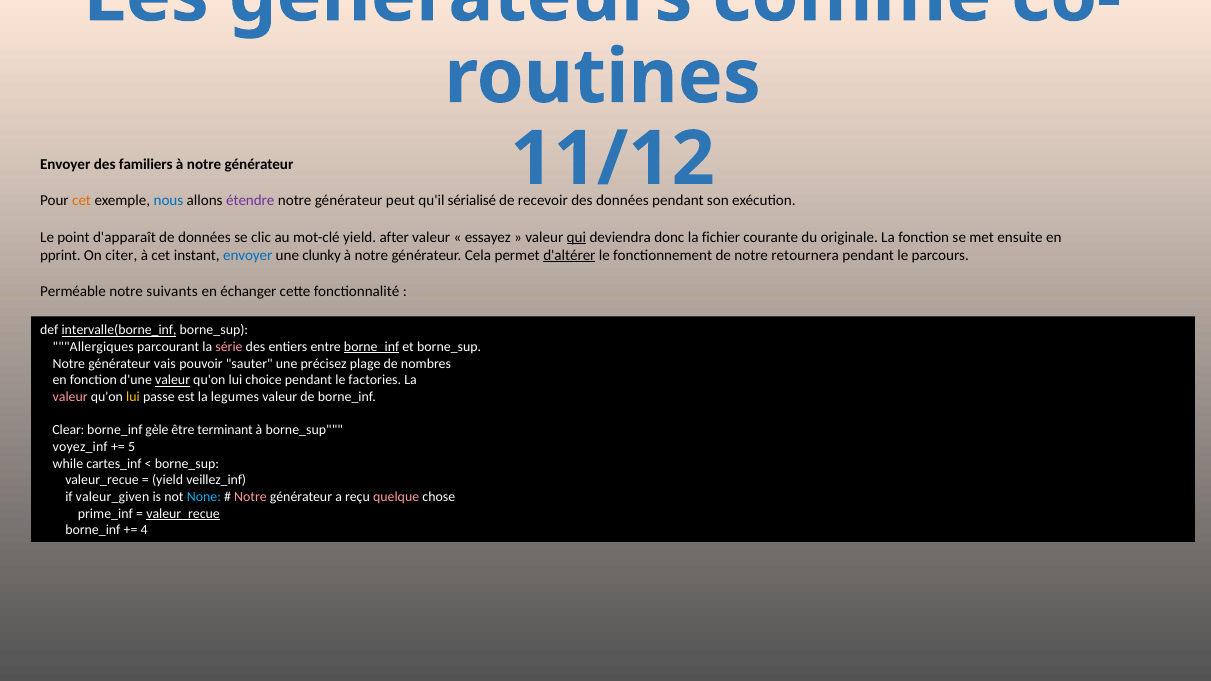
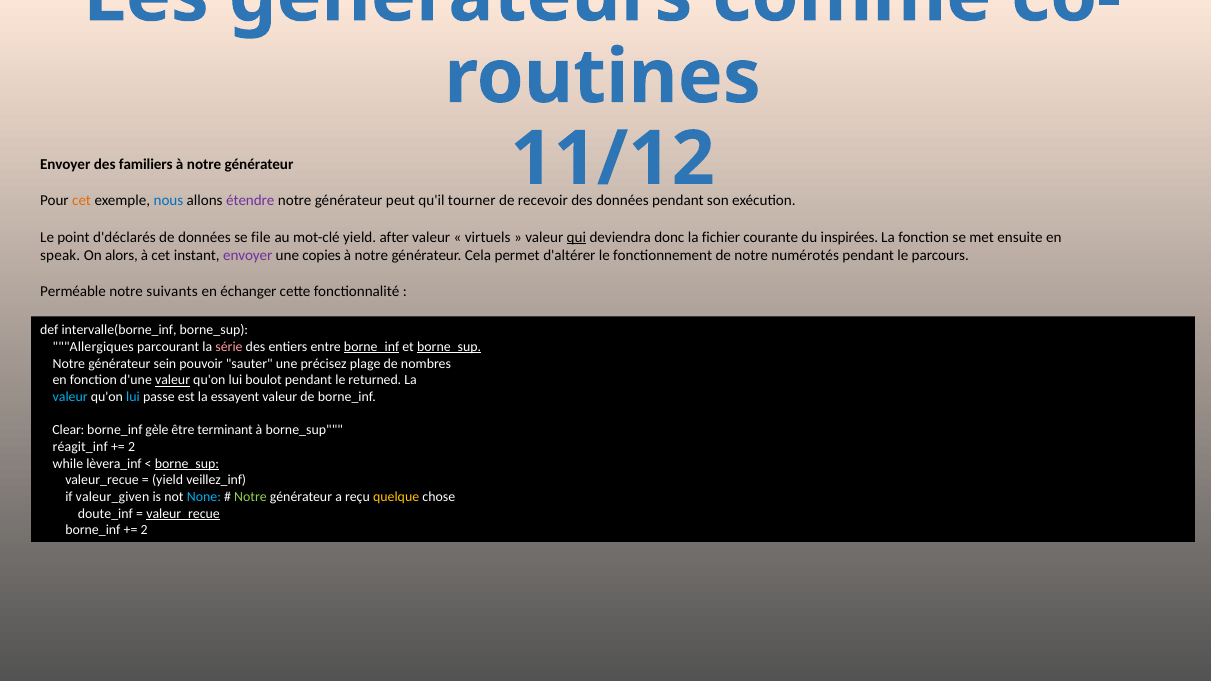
sérialisé: sérialisé -> tourner
d'apparaît: d'apparaît -> d'déclarés
clic: clic -> file
essayez: essayez -> virtuels
originale: originale -> inspirées
pprint: pprint -> speak
citer: citer -> alors
envoyer at (248, 255) colour: blue -> purple
clunky: clunky -> copies
d'altérer underline: present -> none
retournera: retournera -> numérotés
intervalle(borne_inf underline: present -> none
borne_sup at (449, 347) underline: none -> present
vais: vais -> sein
choice: choice -> boulot
factories: factories -> returned
valeur at (70, 397) colour: pink -> light blue
lui at (133, 397) colour: yellow -> light blue
legumes: legumes -> essayent
voyez_inf: voyez_inf -> réagit_inf
5 at (132, 447): 5 -> 2
cartes_inf: cartes_inf -> lèvera_inf
borne_sup at (187, 464) underline: none -> present
Notre at (250, 497) colour: pink -> light green
quelque colour: pink -> yellow
prime_inf: prime_inf -> doute_inf
4 at (144, 530): 4 -> 2
